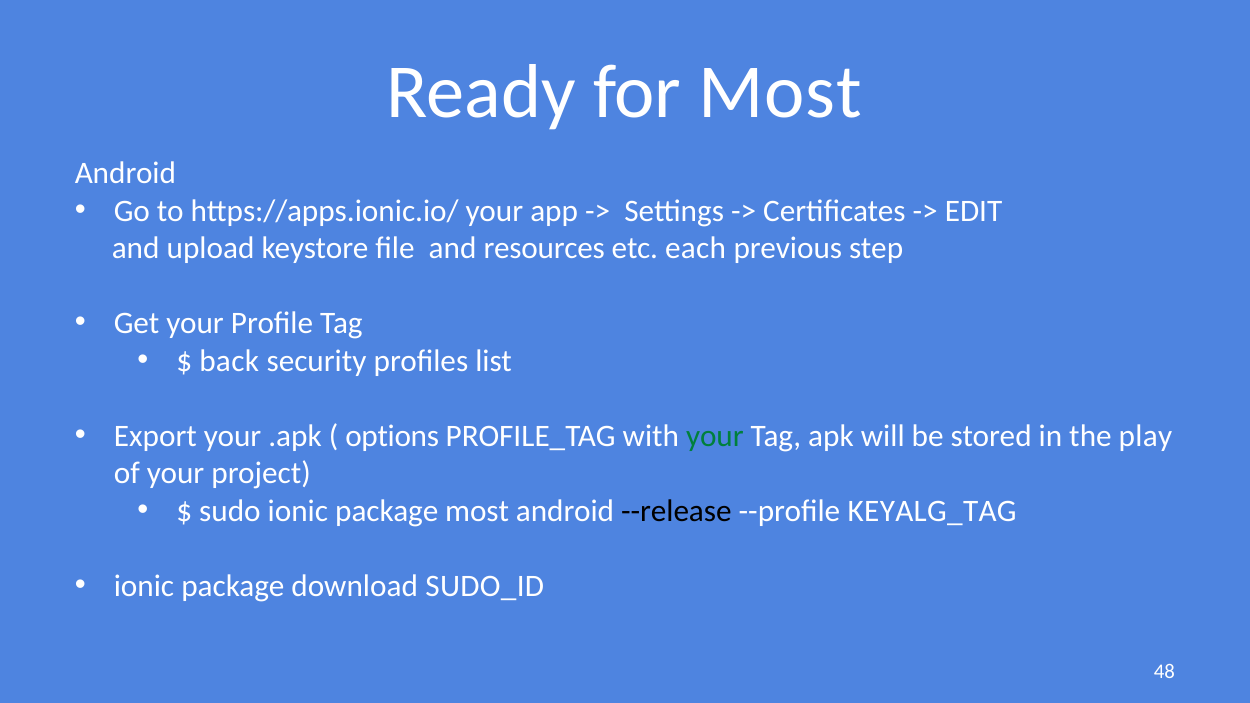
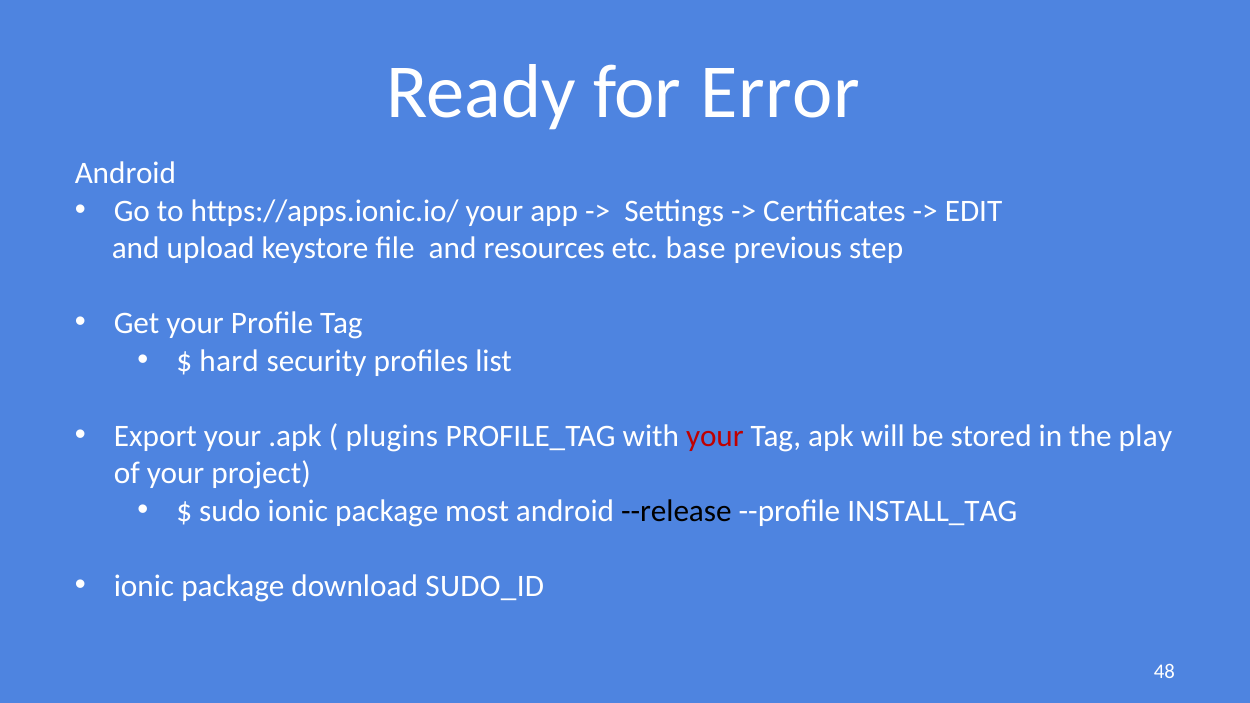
for Most: Most -> Error
each: each -> base
back: back -> hard
options: options -> plugins
your at (715, 436) colour: green -> red
KEYALG_TAG: KEYALG_TAG -> INSTALL_TAG
